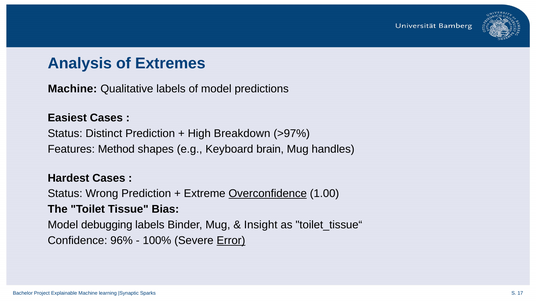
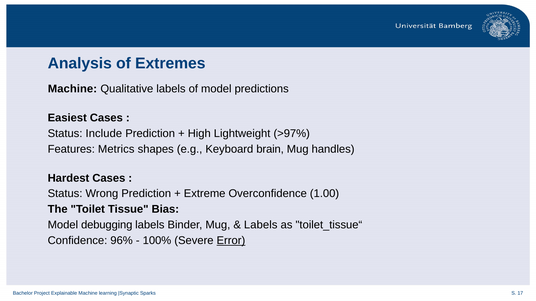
Distinct: Distinct -> Include
Breakdown: Breakdown -> Lightweight
Method: Method -> Metrics
Overconfidence underline: present -> none
Insight at (261, 225): Insight -> Labels
